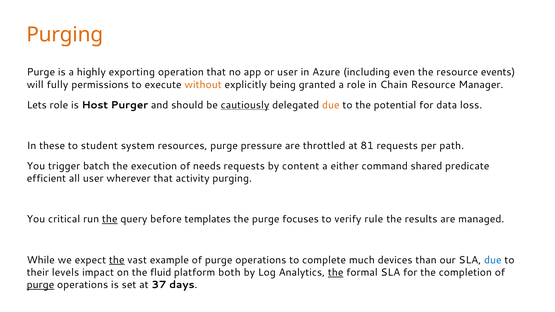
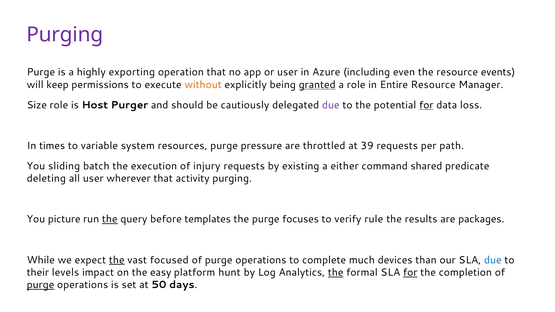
Purging at (65, 35) colour: orange -> purple
fully: fully -> keep
granted underline: none -> present
Chain: Chain -> Entire
Lets: Lets -> Size
cautiously underline: present -> none
due at (331, 105) colour: orange -> purple
for at (426, 105) underline: none -> present
these: these -> times
student: student -> variable
81: 81 -> 39
trigger: trigger -> sliding
needs: needs -> injury
content: content -> existing
efficient: efficient -> deleting
critical: critical -> picture
managed: managed -> packages
example: example -> focused
fluid: fluid -> easy
both: both -> hunt
for at (410, 273) underline: none -> present
37: 37 -> 50
